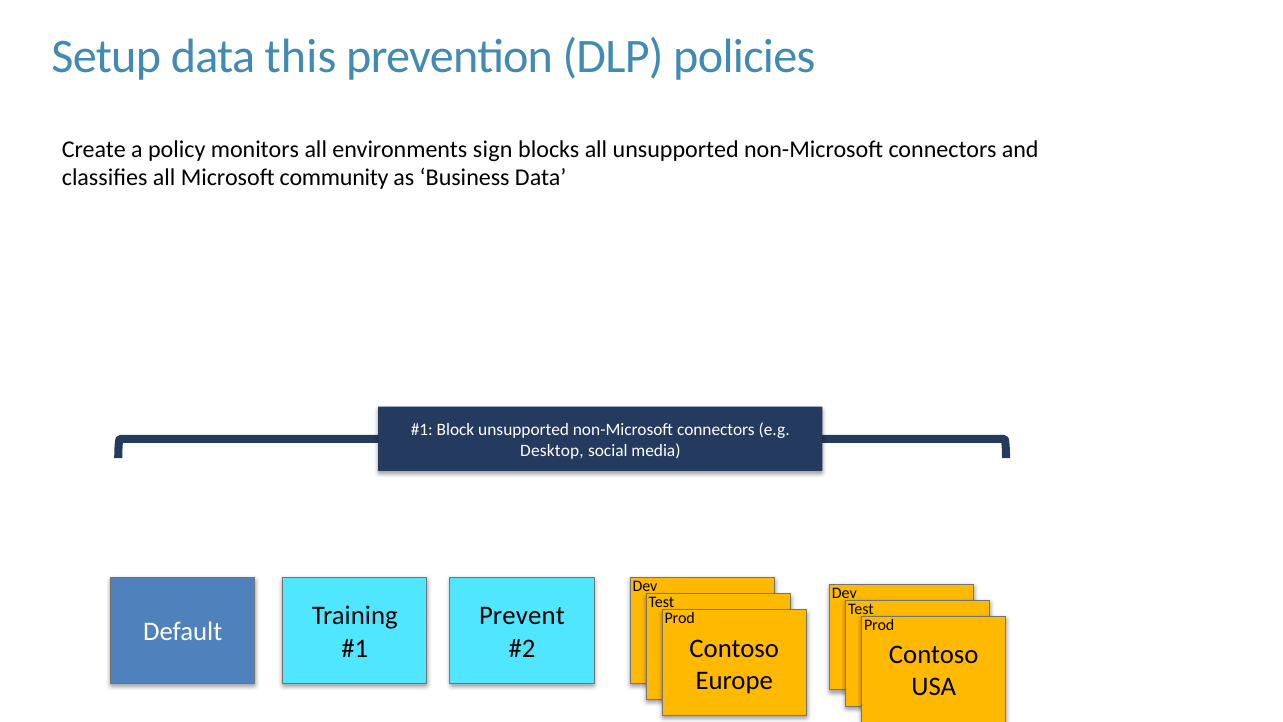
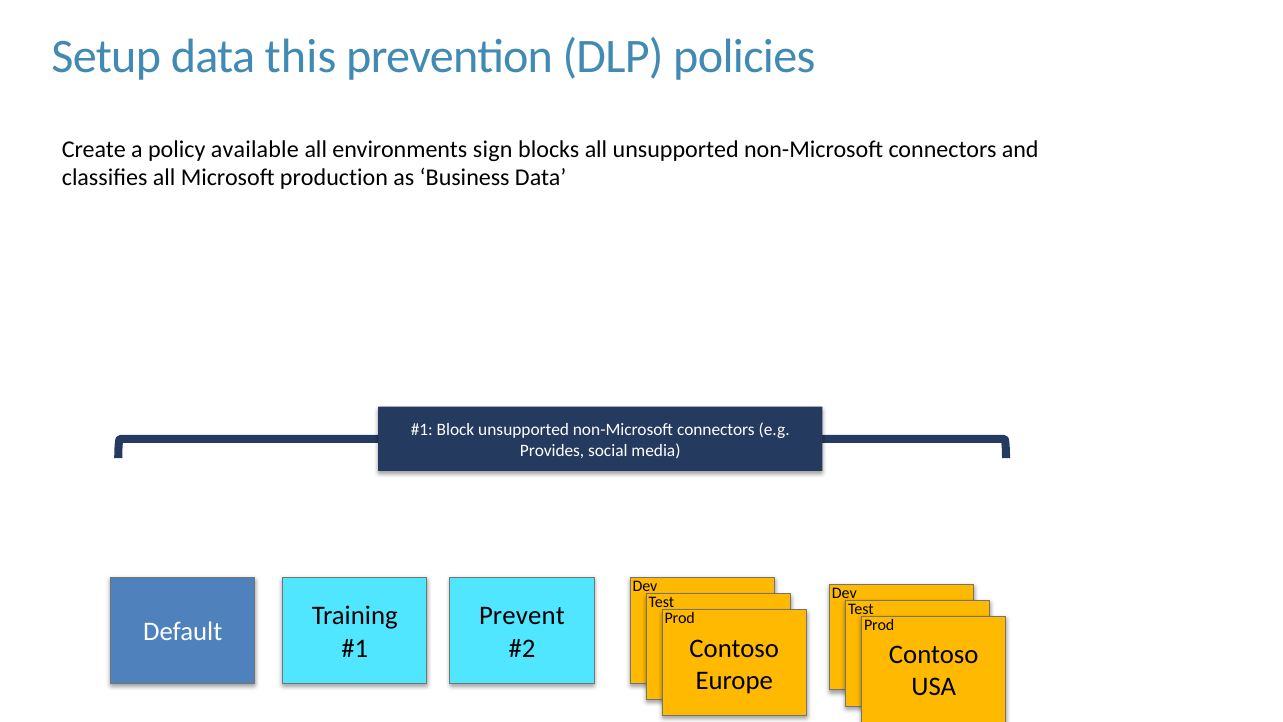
monitors: monitors -> available
community: community -> production
Desktop: Desktop -> Provides
